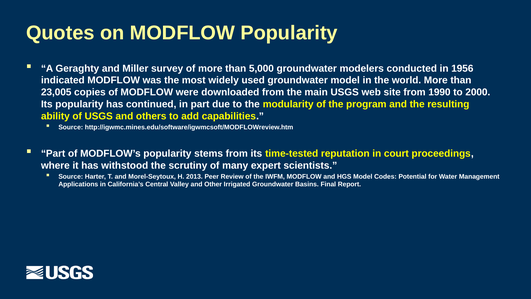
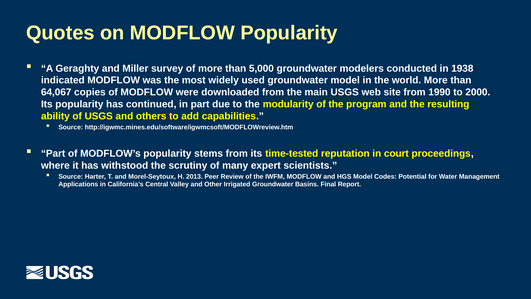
1956: 1956 -> 1938
23,005: 23,005 -> 64,067
